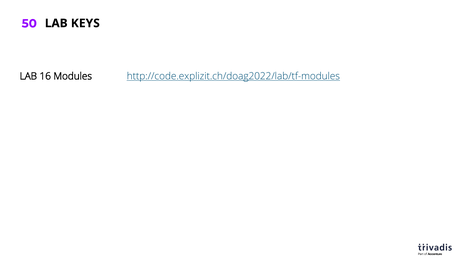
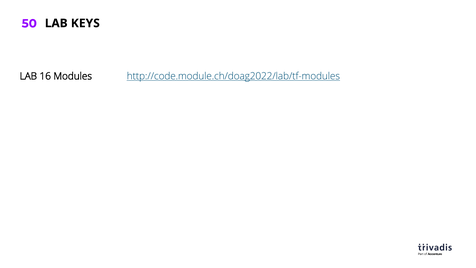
http://code.explizit.ch/doag2022/lab/tf-modules: http://code.explizit.ch/doag2022/lab/tf-modules -> http://code.module.ch/doag2022/lab/tf-modules
